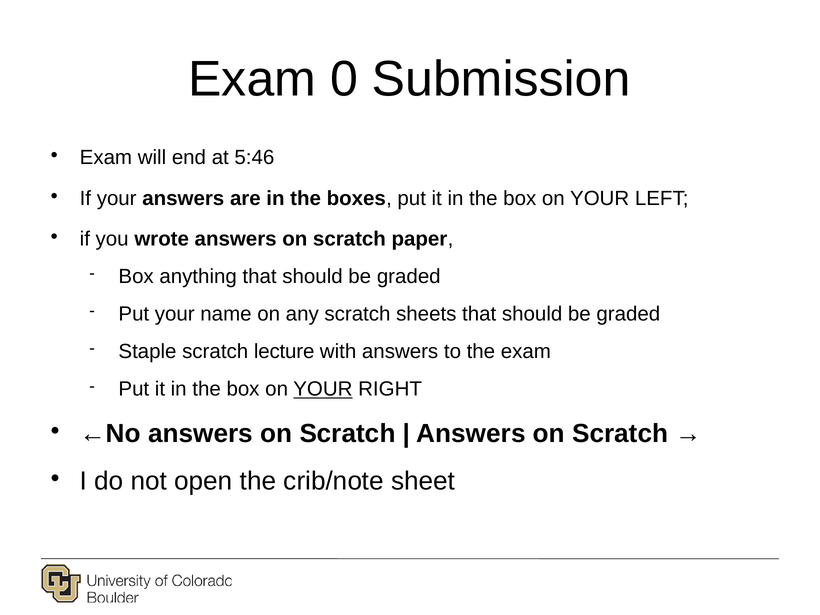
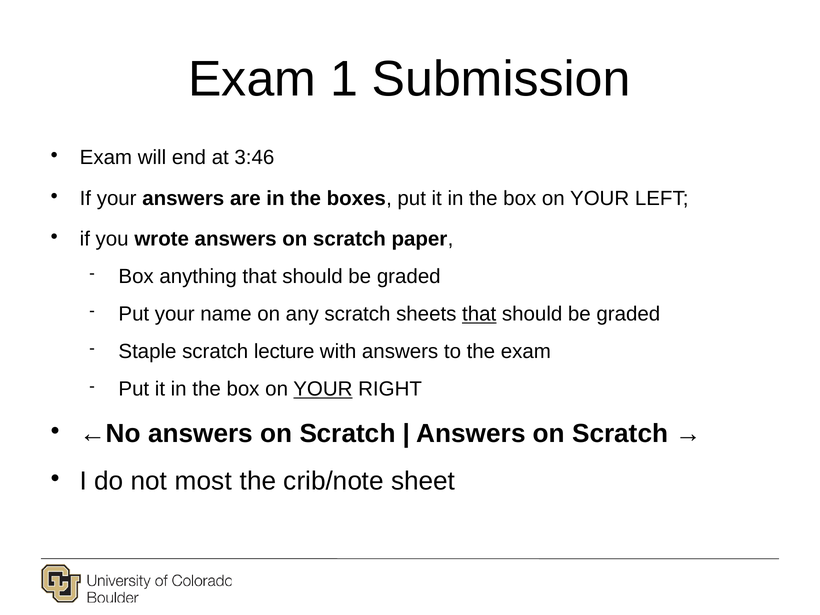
0: 0 -> 1
5:46: 5:46 -> 3:46
that at (479, 314) underline: none -> present
open: open -> most
